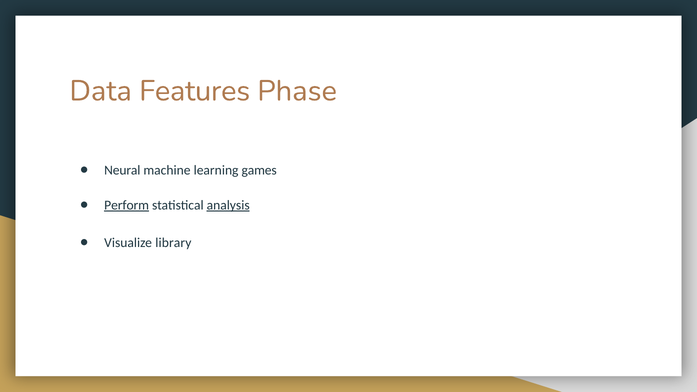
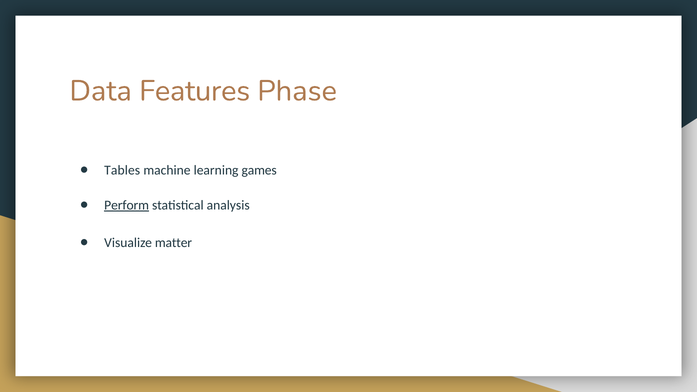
Neural: Neural -> Tables
analysis underline: present -> none
library: library -> matter
